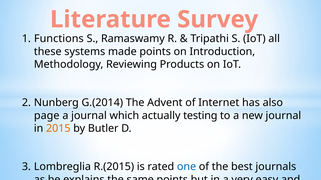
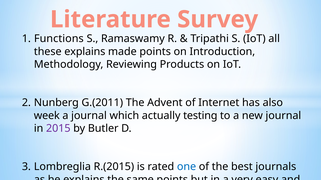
these systems: systems -> explains
G.(2014: G.(2014 -> G.(2011
page: page -> week
2015 colour: orange -> purple
